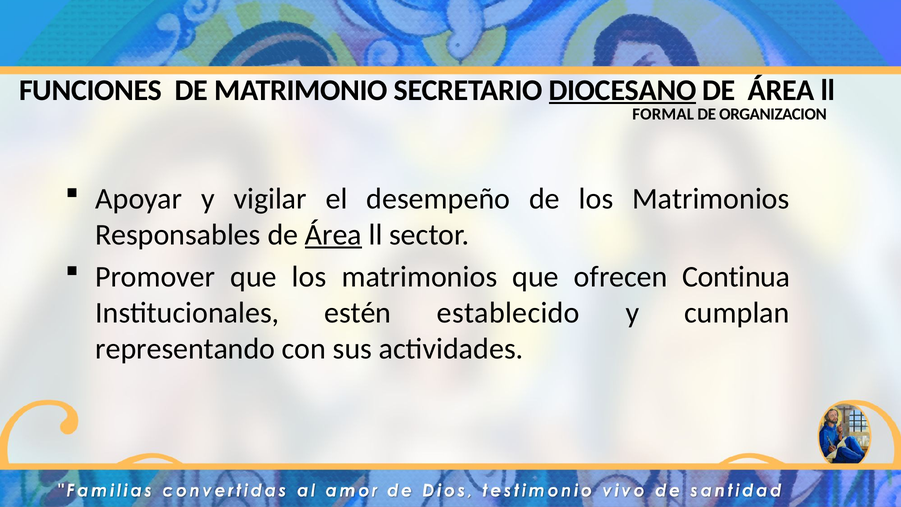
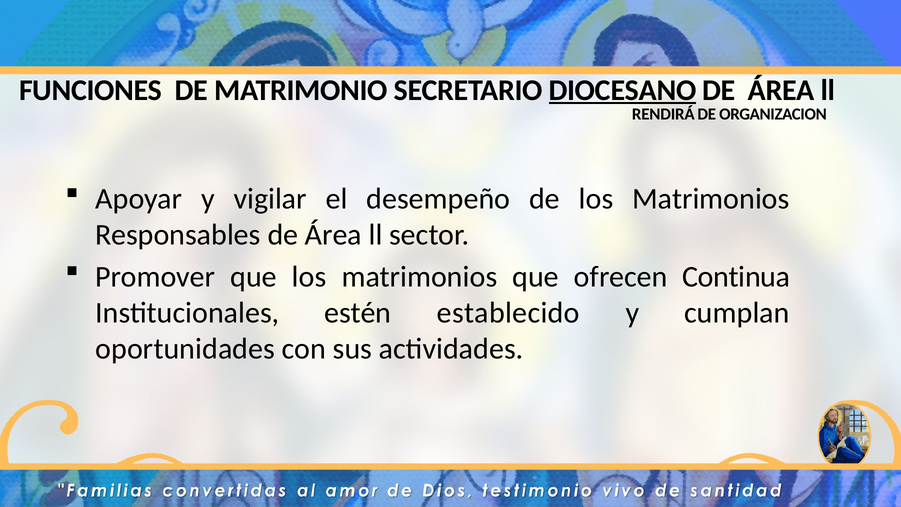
FORMAL: FORMAL -> RENDIRÁ
Área at (333, 235) underline: present -> none
representando: representando -> oportunidades
